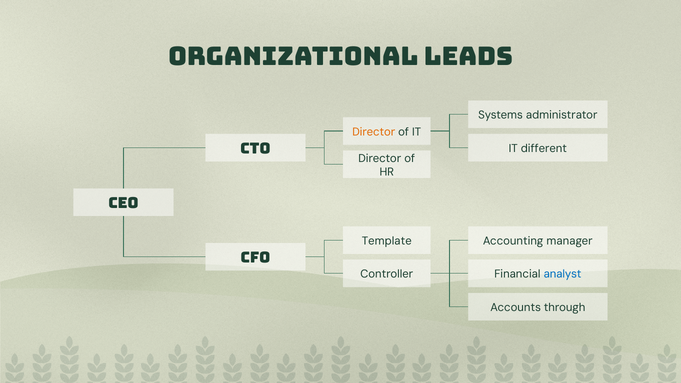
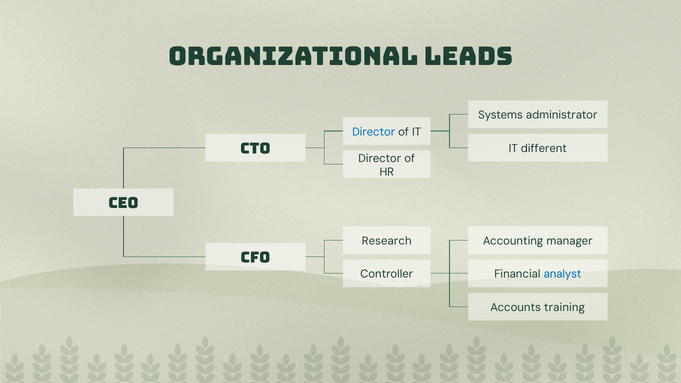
Director at (374, 132) colour: orange -> blue
Template: Template -> Research
through: through -> training
